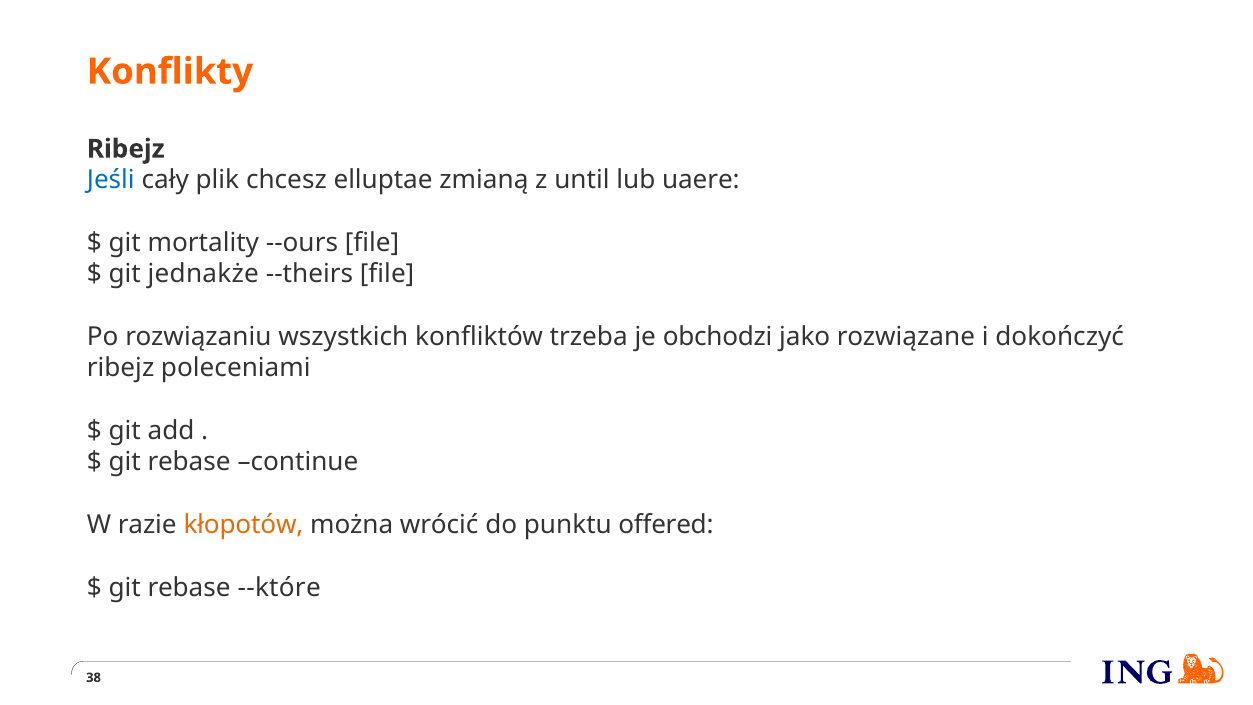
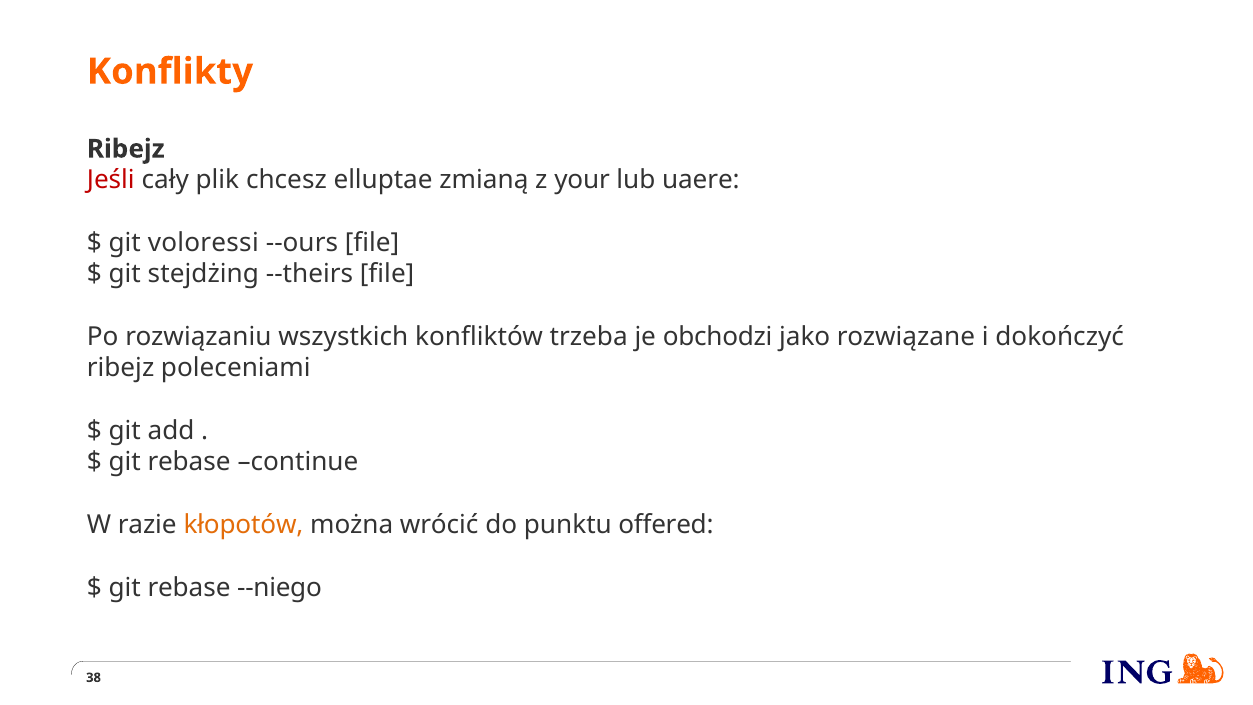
Jeśli colour: blue -> red
until: until -> your
mortality: mortality -> voloressi
jednakże: jednakże -> stejdżing
--które: --które -> --niego
